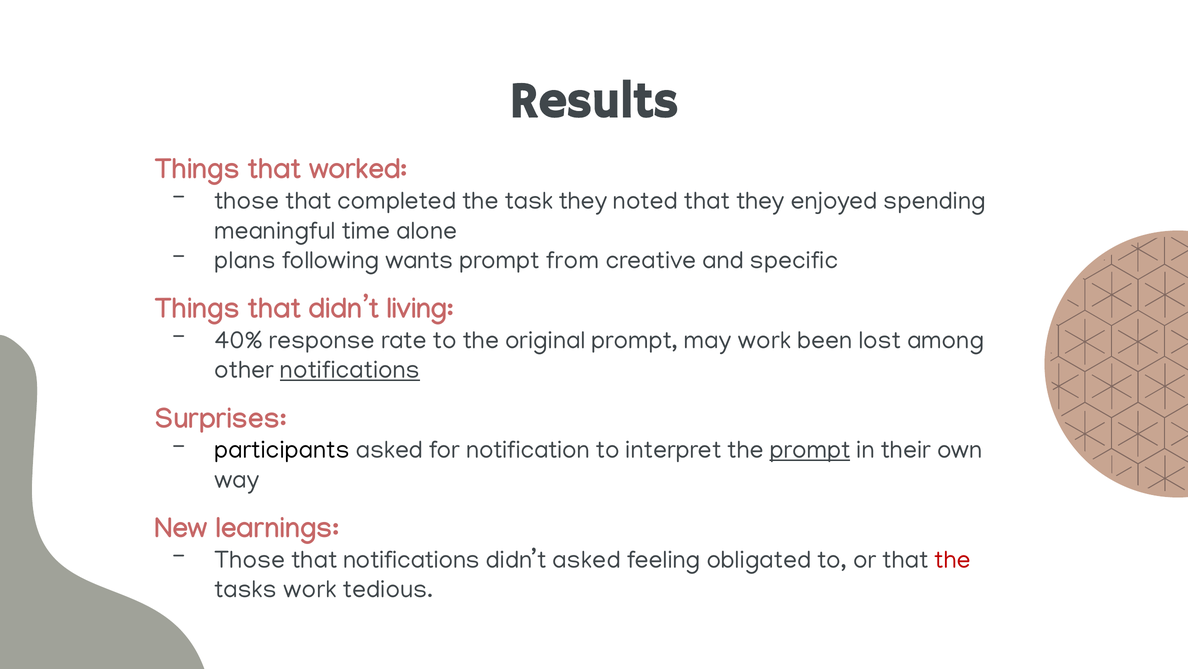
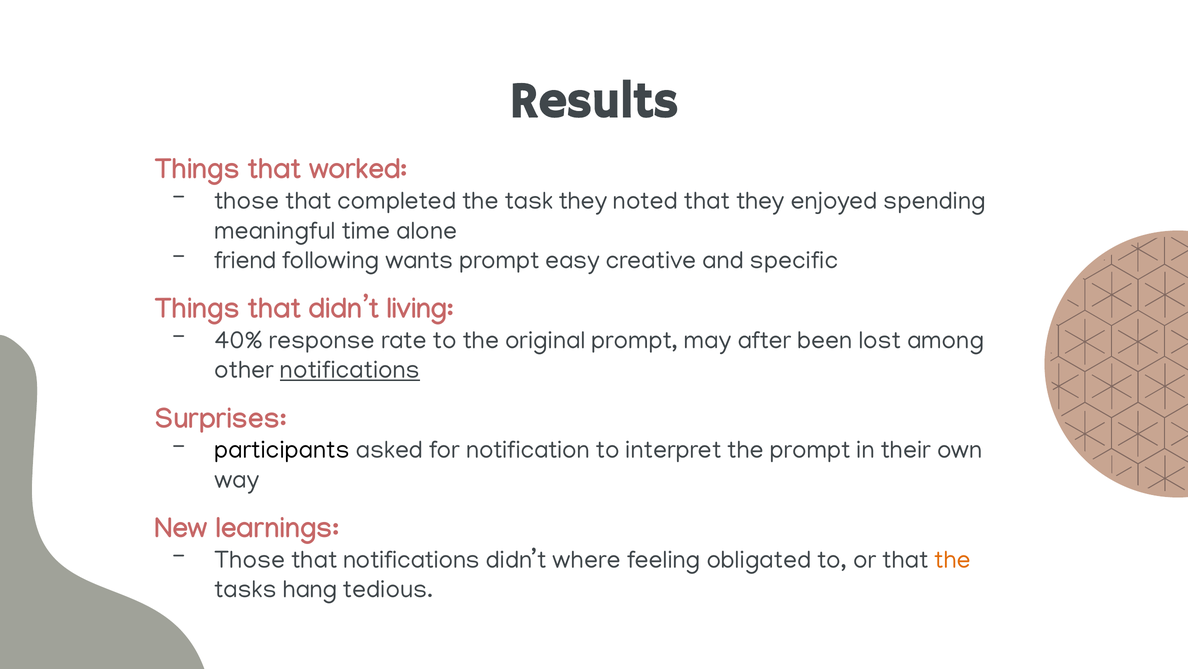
plans: plans -> friend
from: from -> easy
may work: work -> after
prompt at (810, 449) underline: present -> none
didn’t asked: asked -> where
the at (953, 559) colour: red -> orange
tasks work: work -> hang
